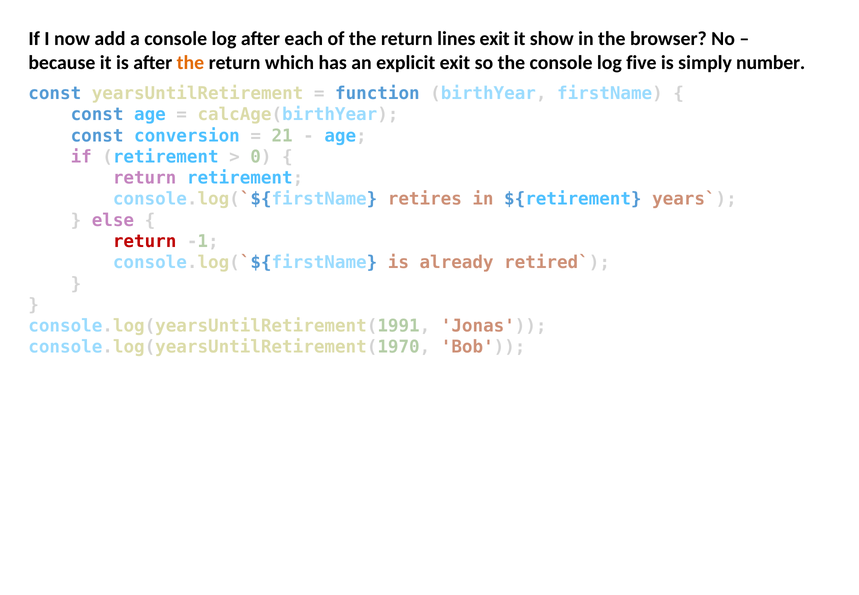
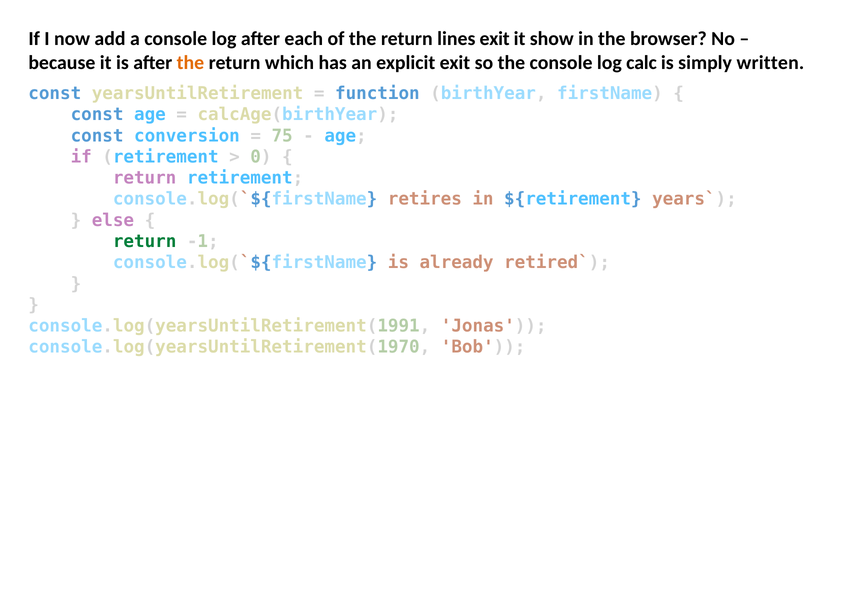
five: five -> calc
number: number -> written
21: 21 -> 75
return at (145, 241) colour: red -> green
